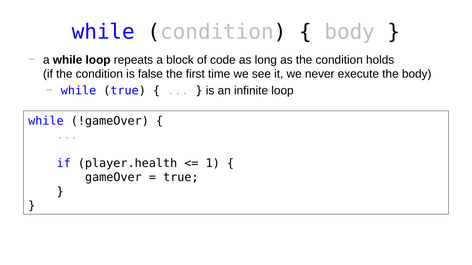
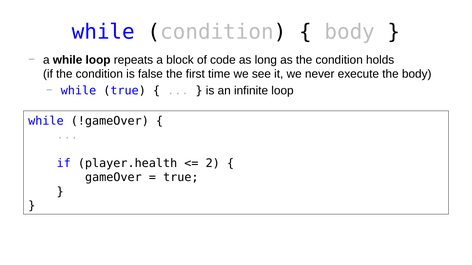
1: 1 -> 2
